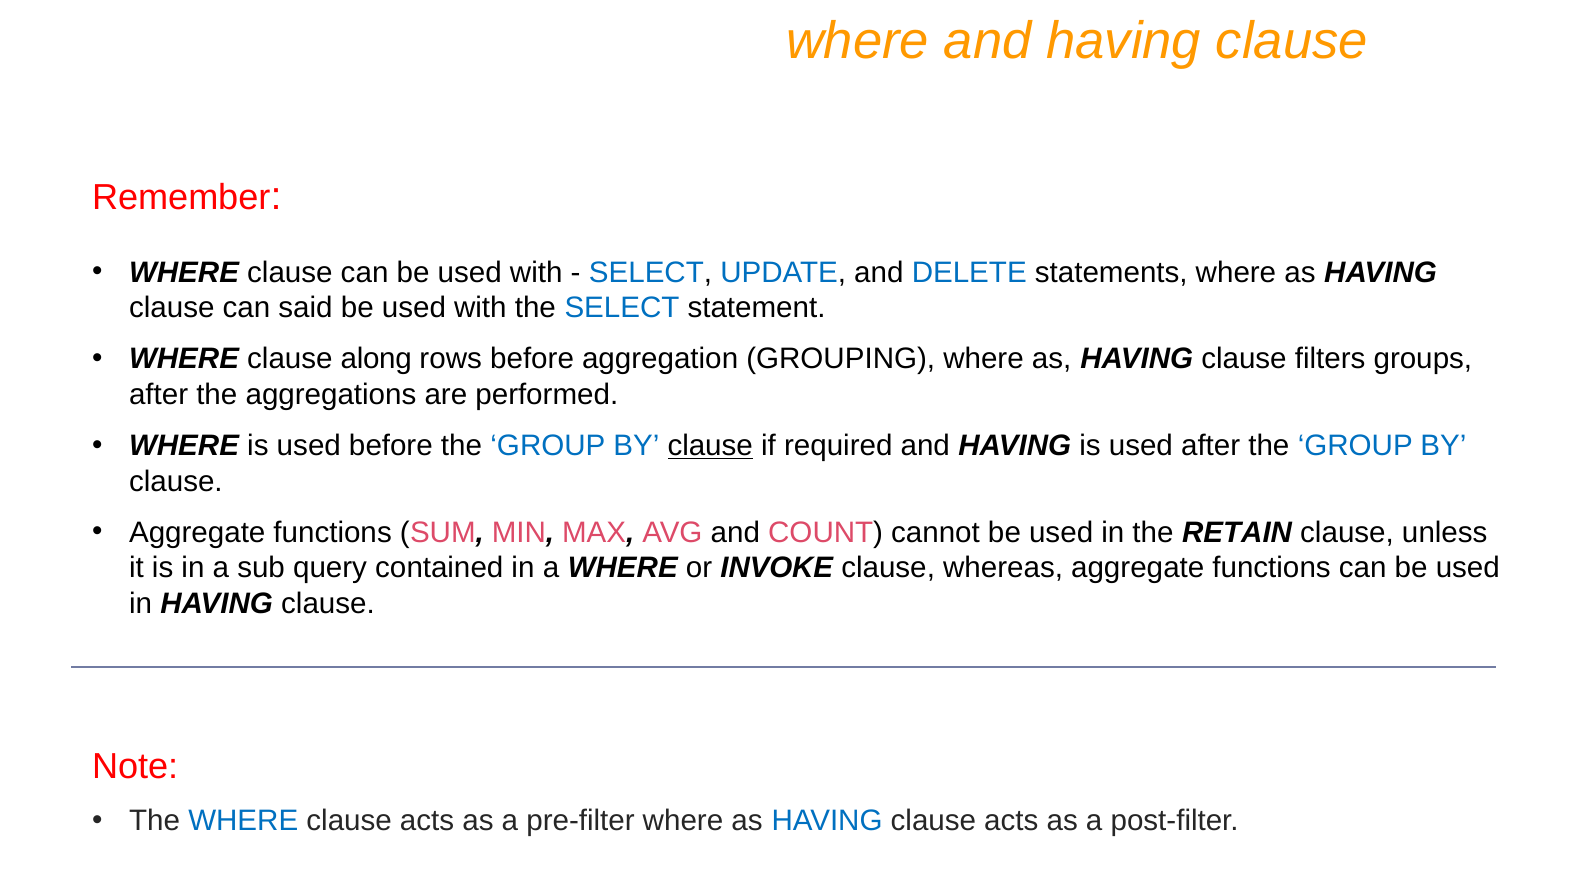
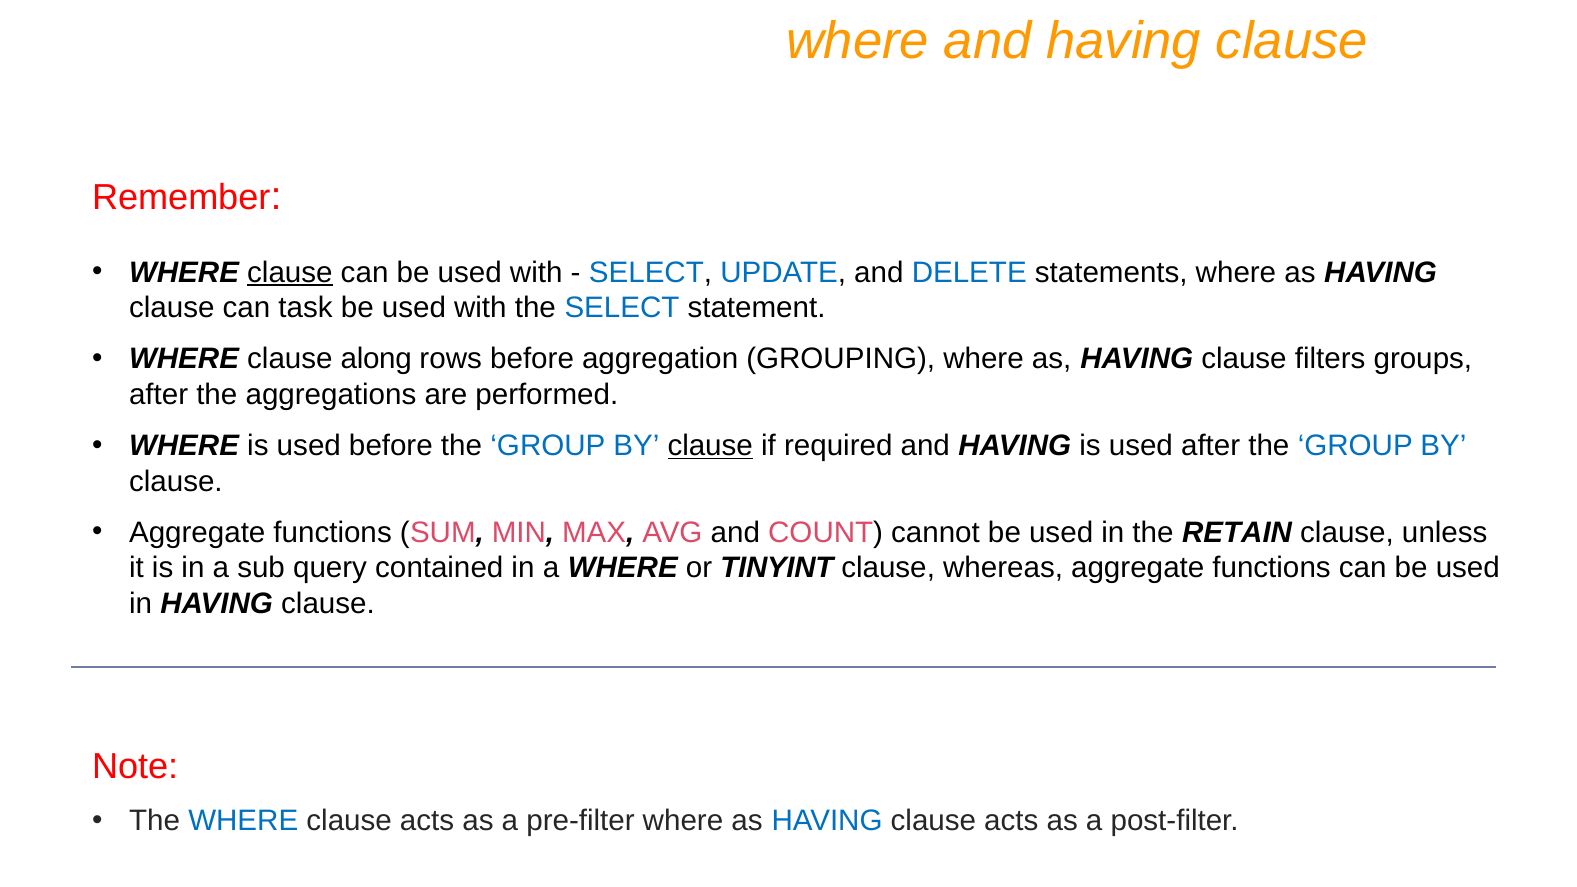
clause at (290, 272) underline: none -> present
said: said -> task
INVOKE: INVOKE -> TINYINT
